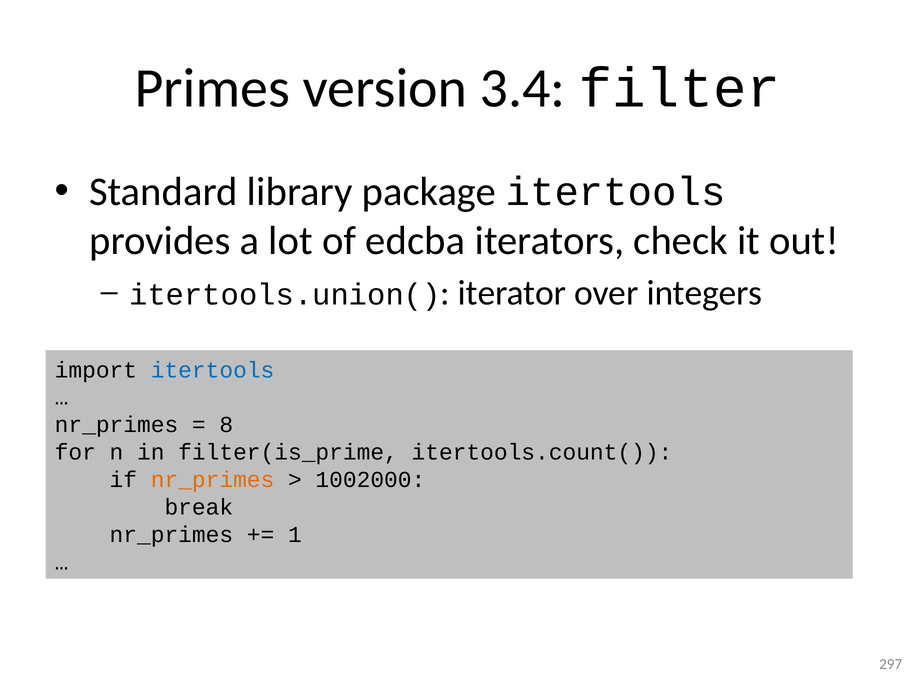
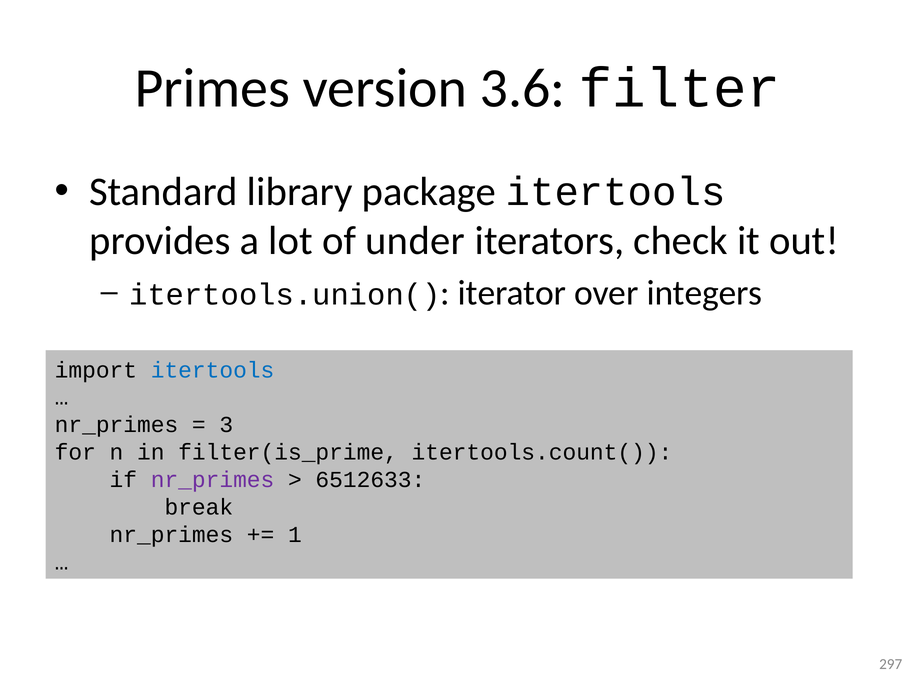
3.4: 3.4 -> 3.6
edcba: edcba -> under
8: 8 -> 3
nr_primes at (213, 480) colour: orange -> purple
1002000: 1002000 -> 6512633
